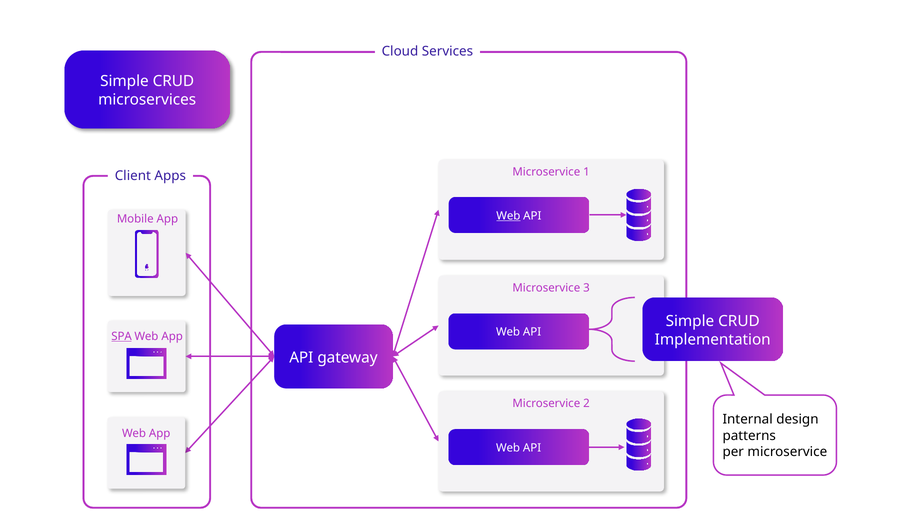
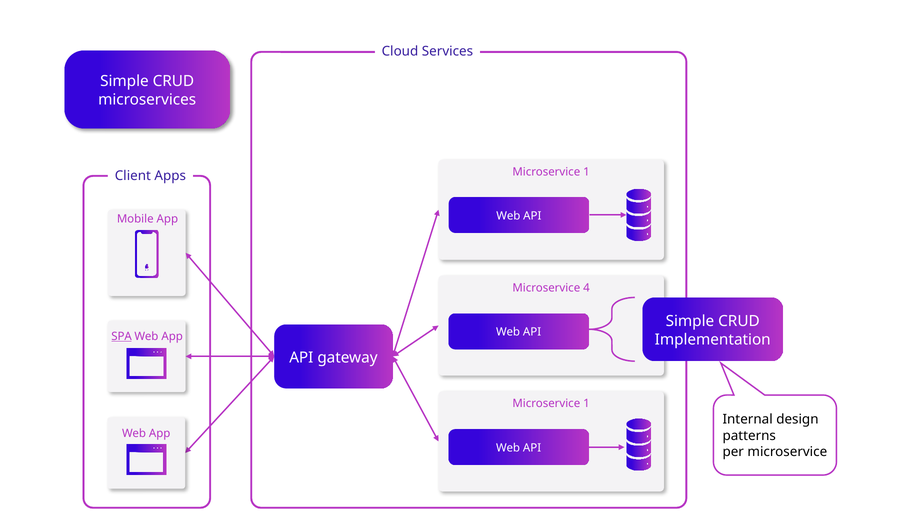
Web at (508, 216) underline: present -> none
3: 3 -> 4
2 at (586, 403): 2 -> 1
